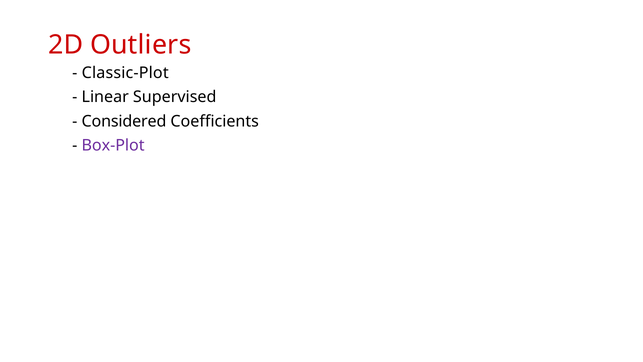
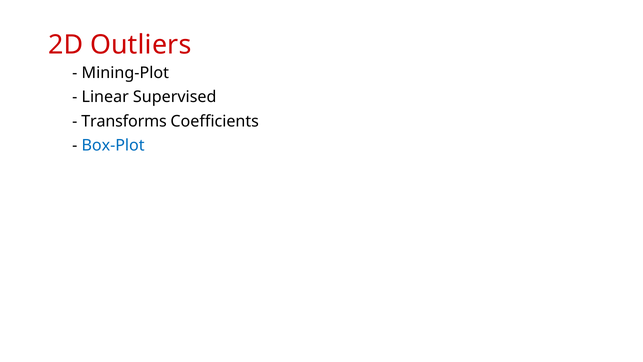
Classic-Plot: Classic-Plot -> Mining-Plot
Considered: Considered -> Transforms
Box-Plot colour: purple -> blue
